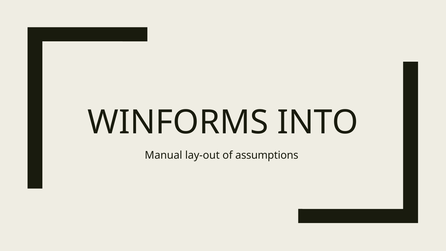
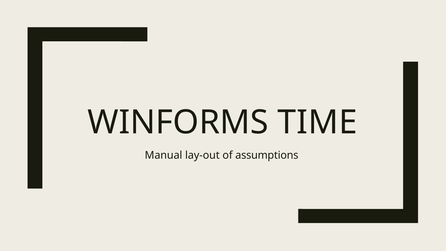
INTO: INTO -> TIME
